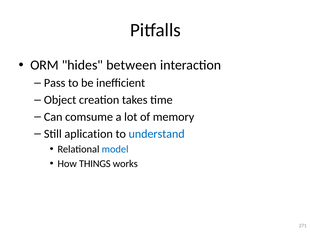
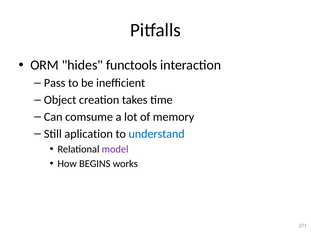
between: between -> functools
model colour: blue -> purple
THINGS: THINGS -> BEGINS
